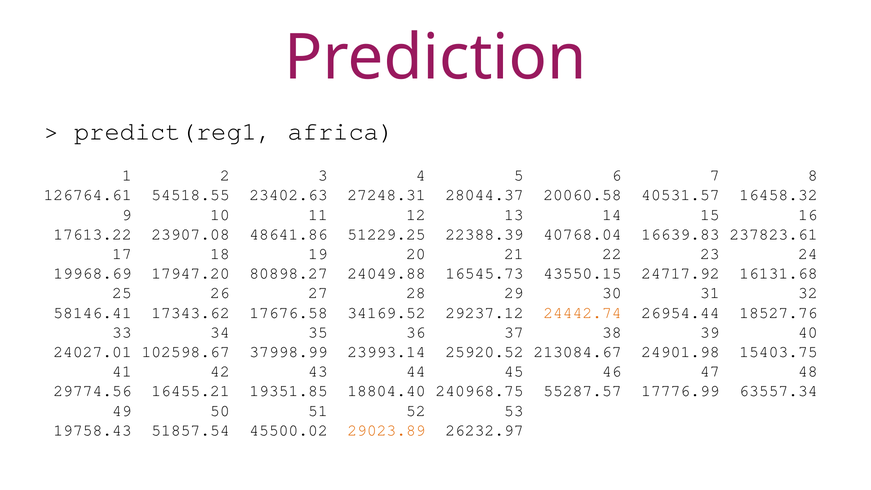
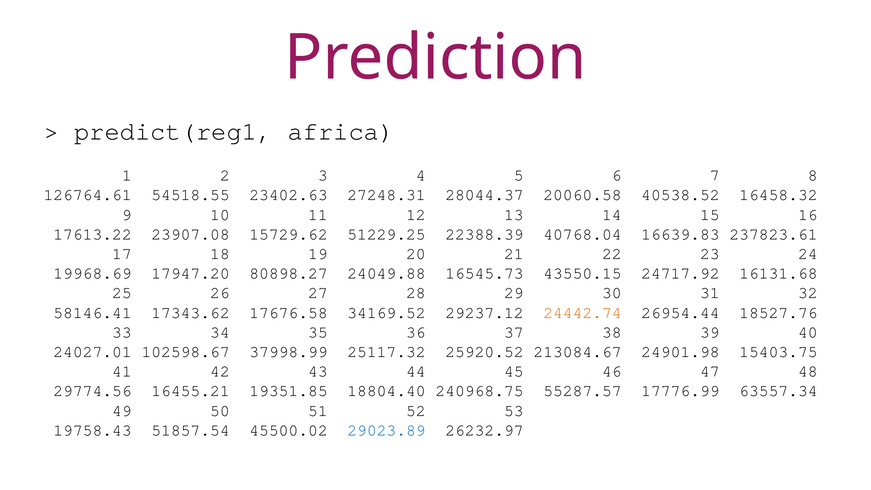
40531.57: 40531.57 -> 40538.52
48641.86: 48641.86 -> 15729.62
23993.14: 23993.14 -> 25117.32
29023.89 colour: orange -> blue
